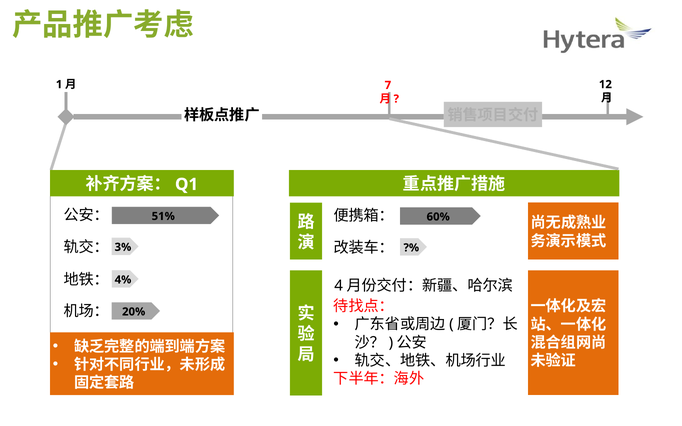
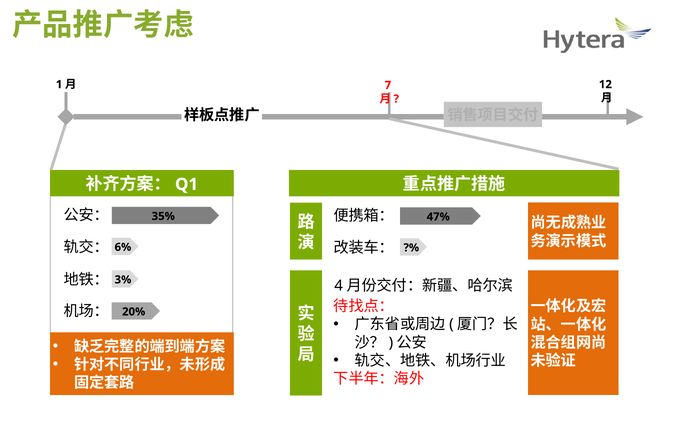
51%: 51% -> 35%
60%: 60% -> 47%
3%: 3% -> 6%
4%: 4% -> 3%
